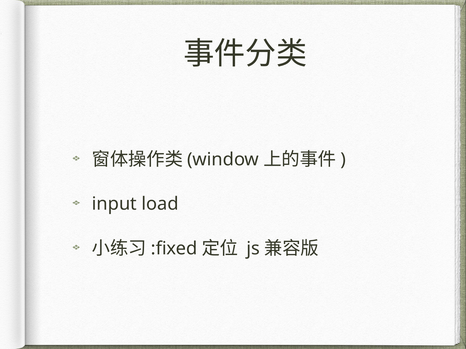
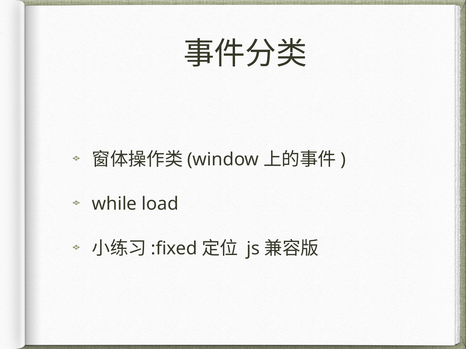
input: input -> while
